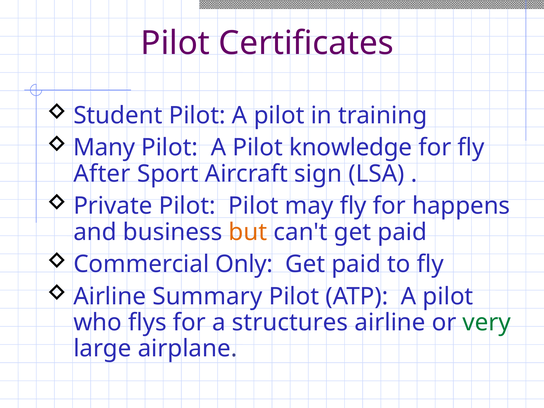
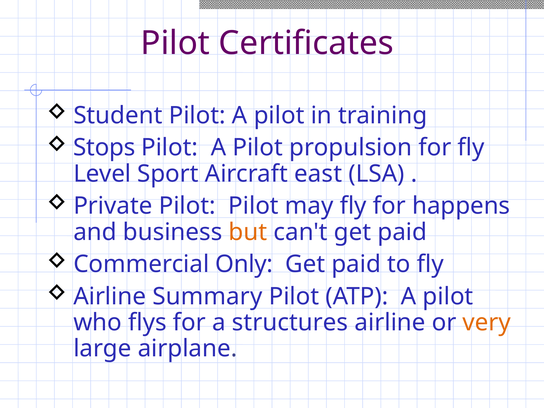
Many: Many -> Stops
knowledge: knowledge -> propulsion
After: After -> Level
sign: sign -> east
very colour: green -> orange
